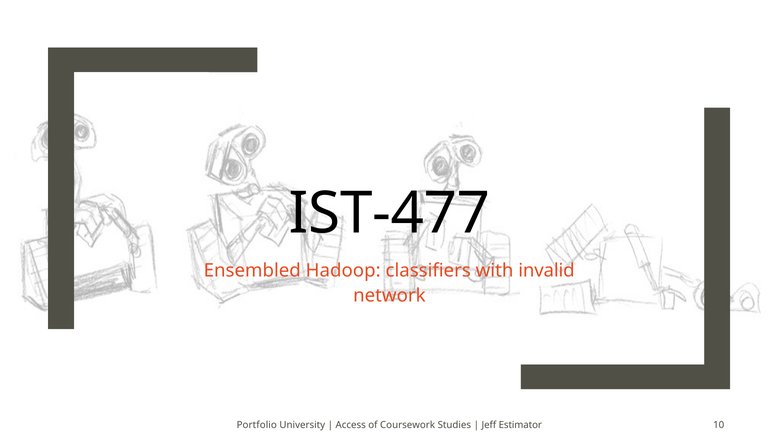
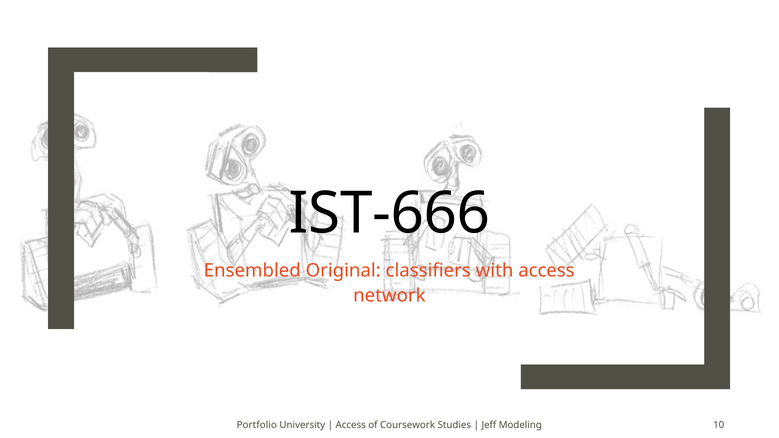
IST-477: IST-477 -> IST-666
Hadoop: Hadoop -> Original
with invalid: invalid -> access
Estimator: Estimator -> Modeling
